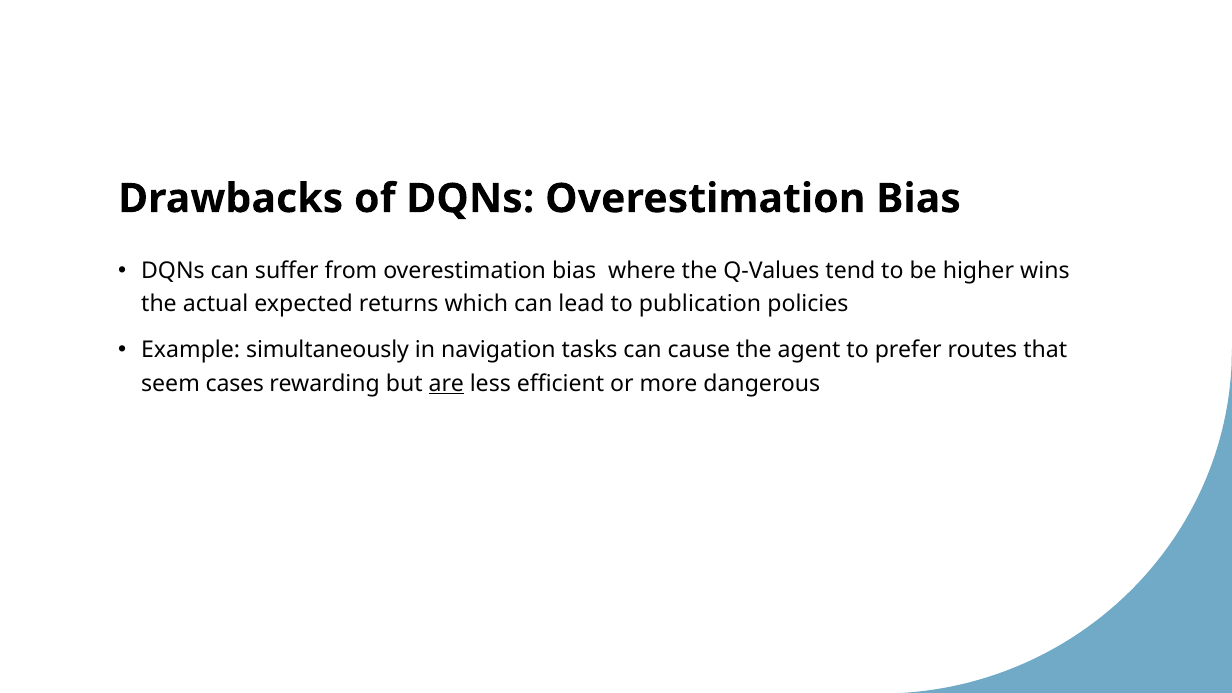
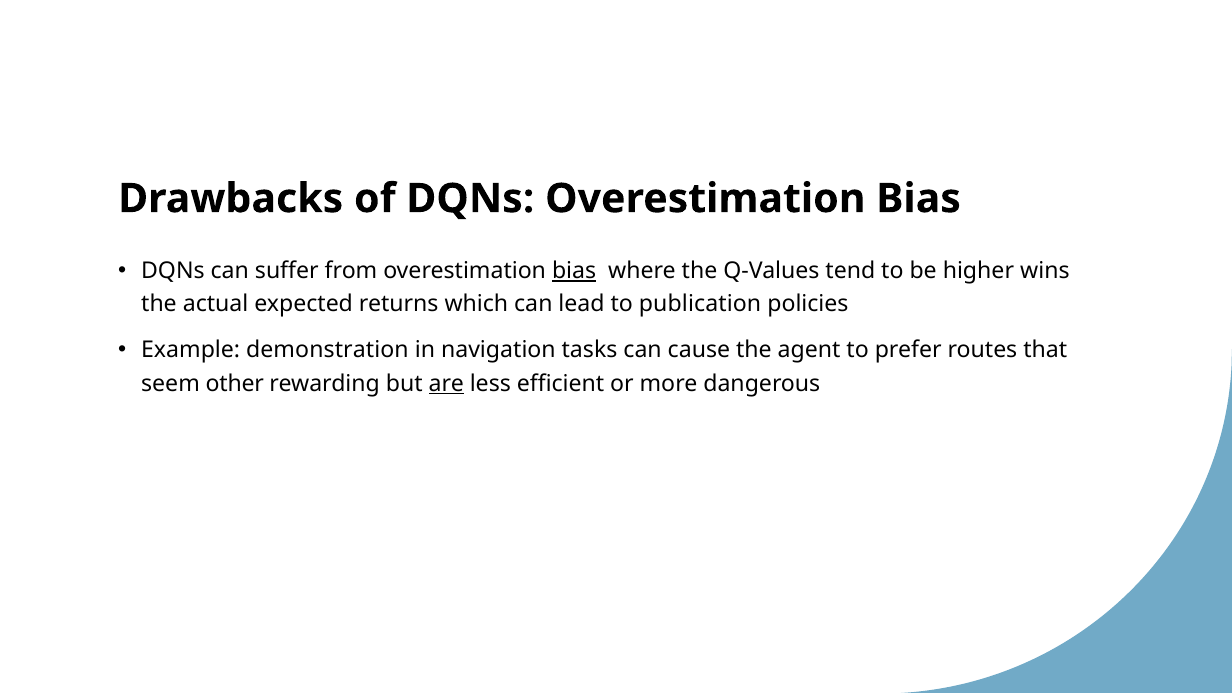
bias at (574, 271) underline: none -> present
simultaneously: simultaneously -> demonstration
cases: cases -> other
